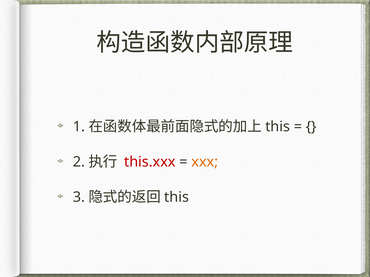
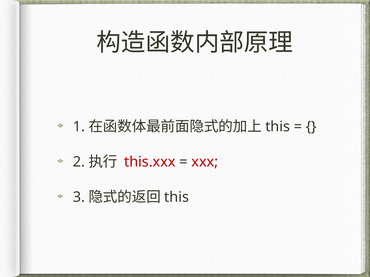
xxx colour: orange -> red
